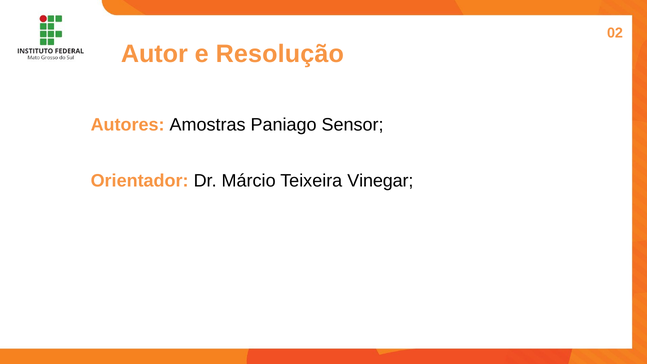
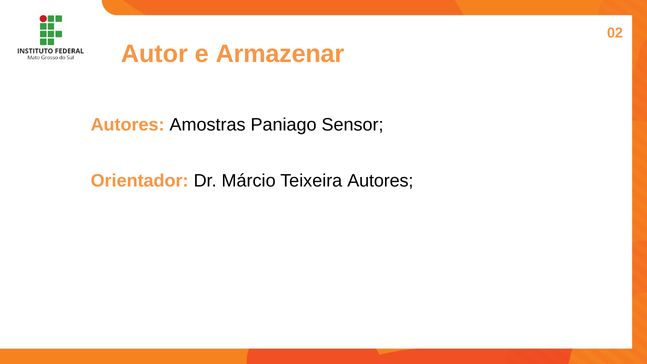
Resolução: Resolução -> Armazenar
Teixeira Vinegar: Vinegar -> Autores
